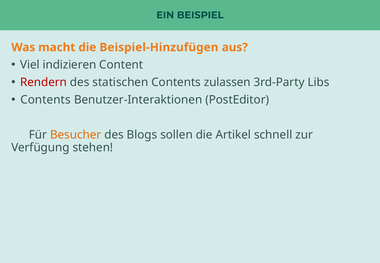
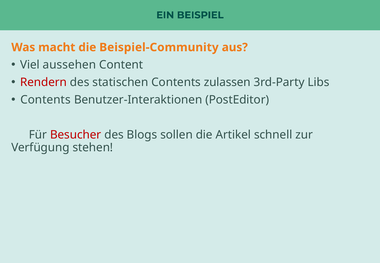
Beispiel-Hinzufügen: Beispiel-Hinzufügen -> Beispiel-Community
indizieren: indizieren -> aussehen
Besucher colour: orange -> red
